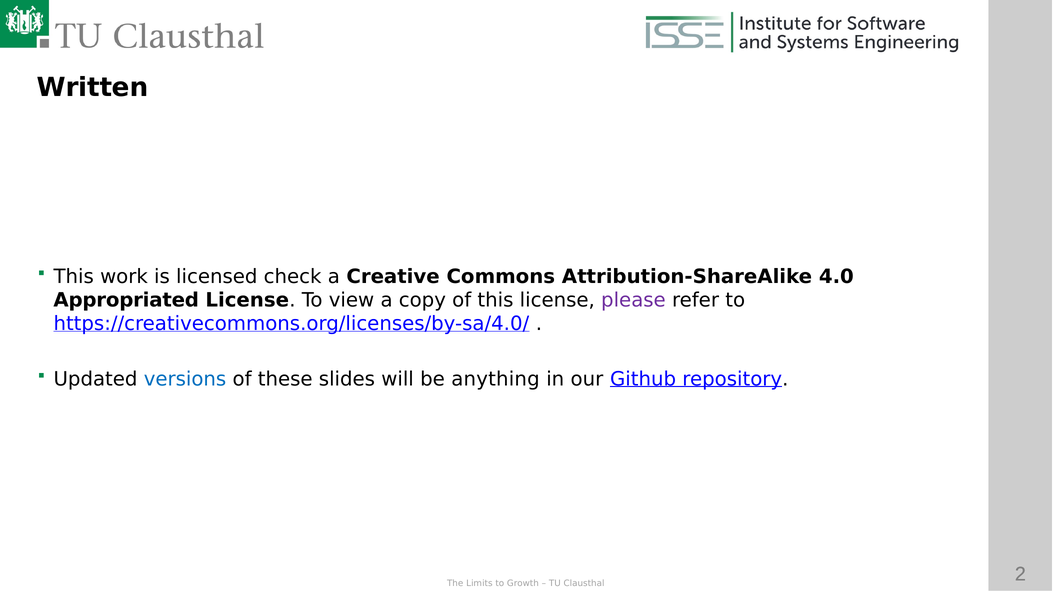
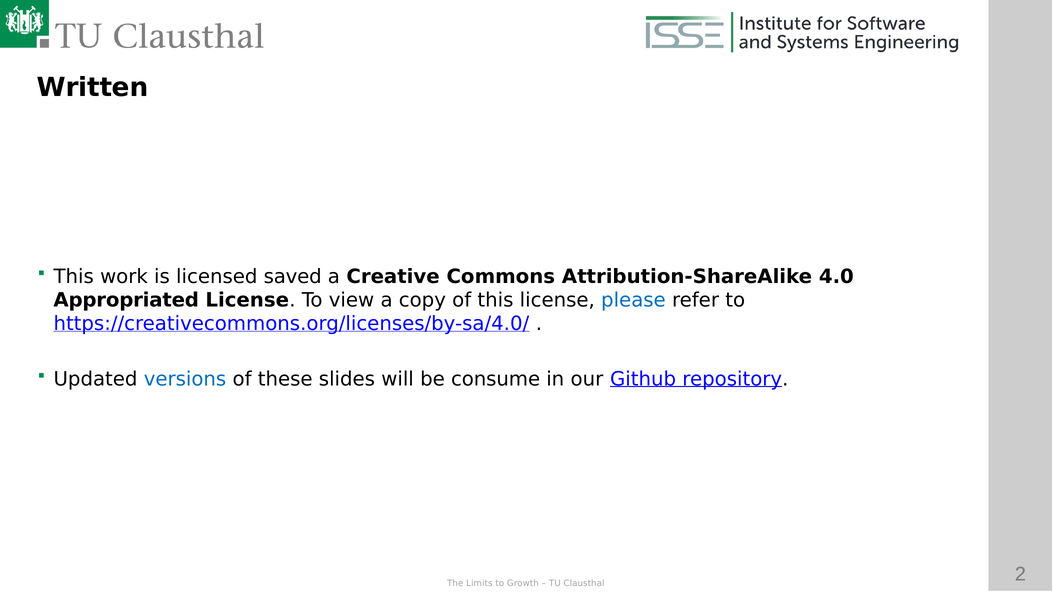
check: check -> saved
please colour: purple -> blue
anything: anything -> consume
